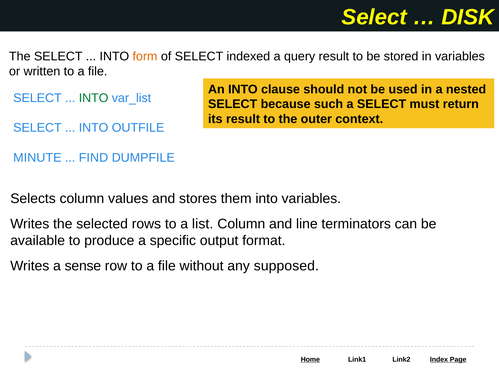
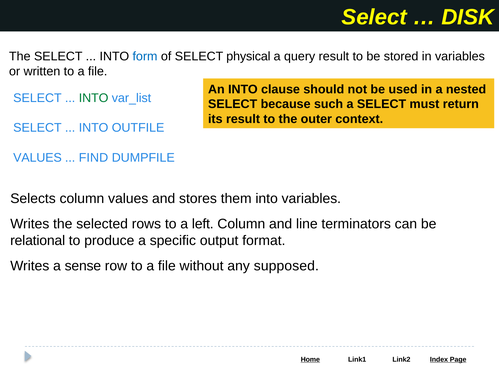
form colour: orange -> blue
indexed: indexed -> physical
MINUTE at (37, 158): MINUTE -> VALUES
list: list -> left
available: available -> relational
